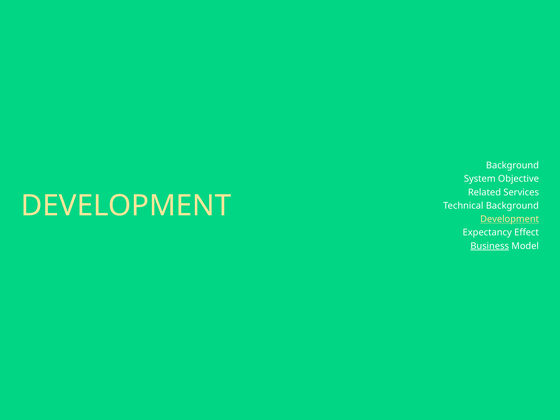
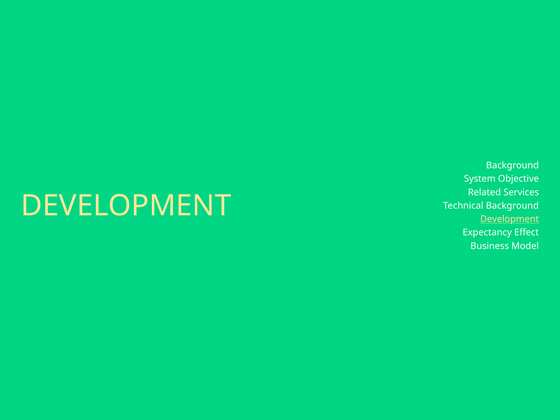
Business underline: present -> none
